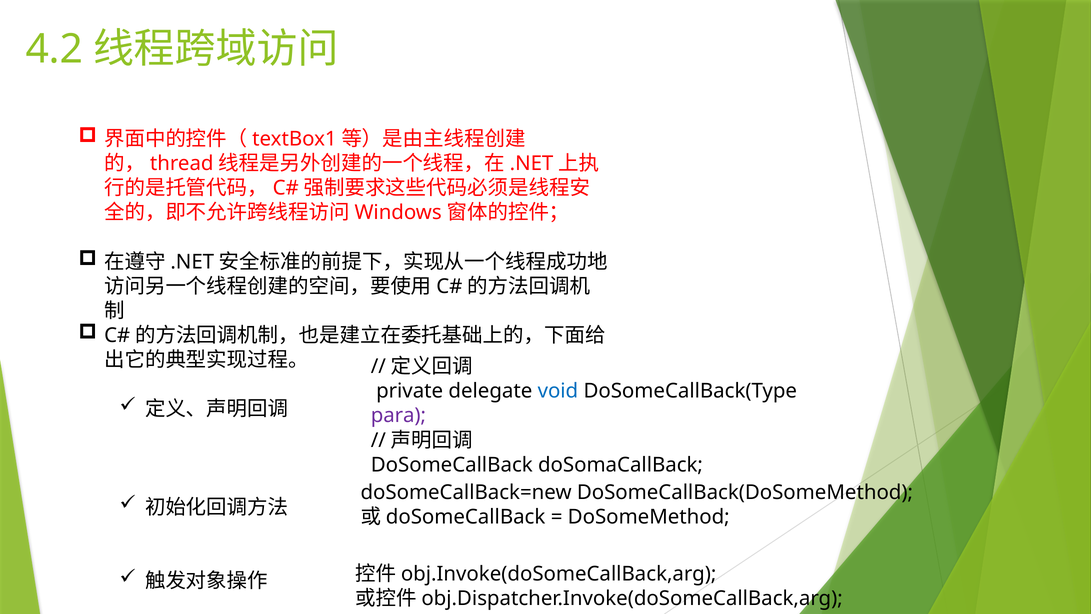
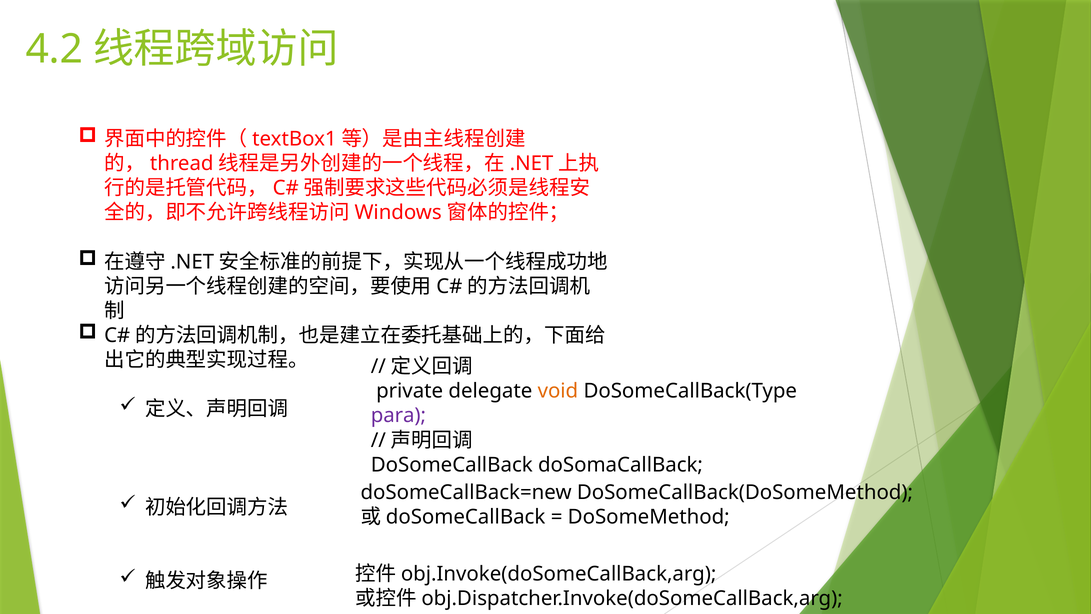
void colour: blue -> orange
